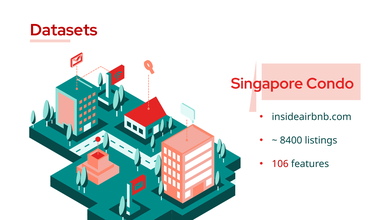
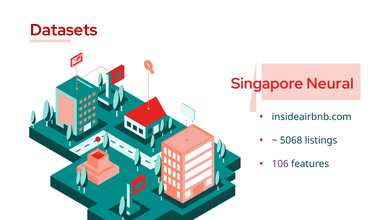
Condo: Condo -> Neural
8400: 8400 -> 5068
106 colour: red -> purple
